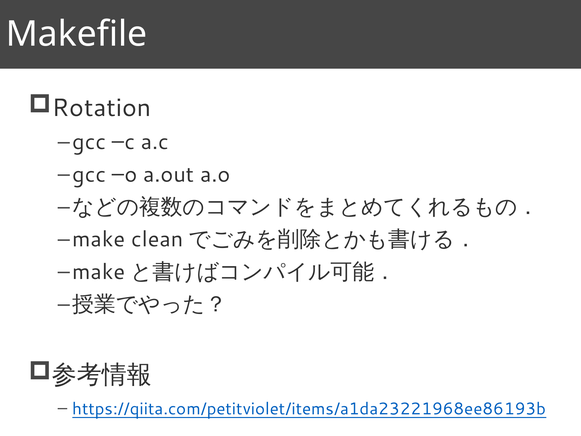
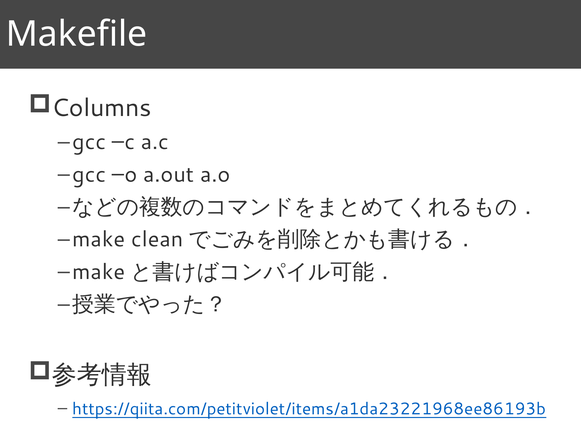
Rotation: Rotation -> Columns
